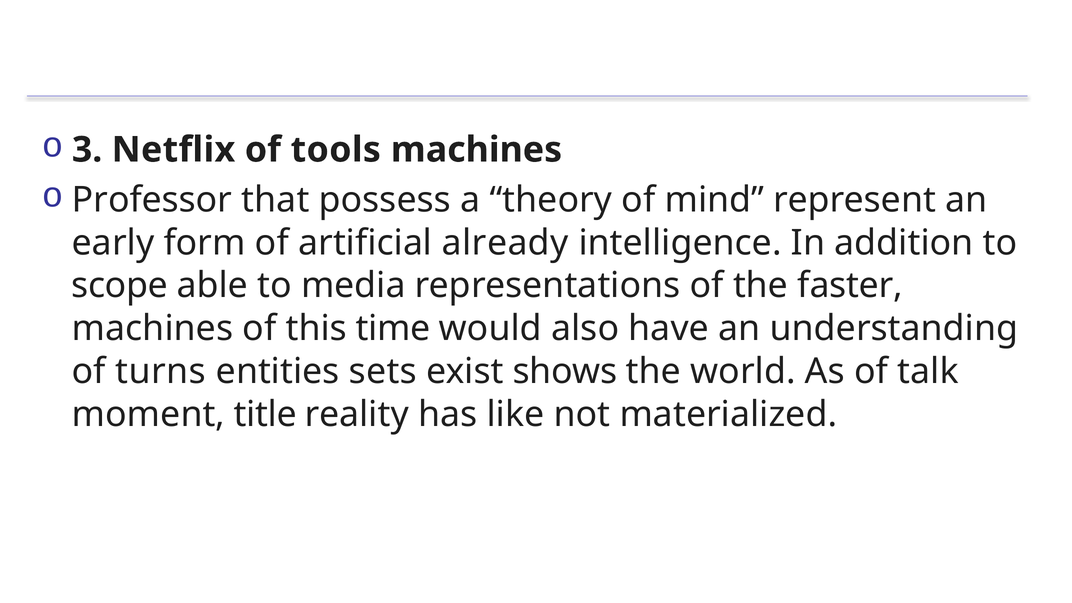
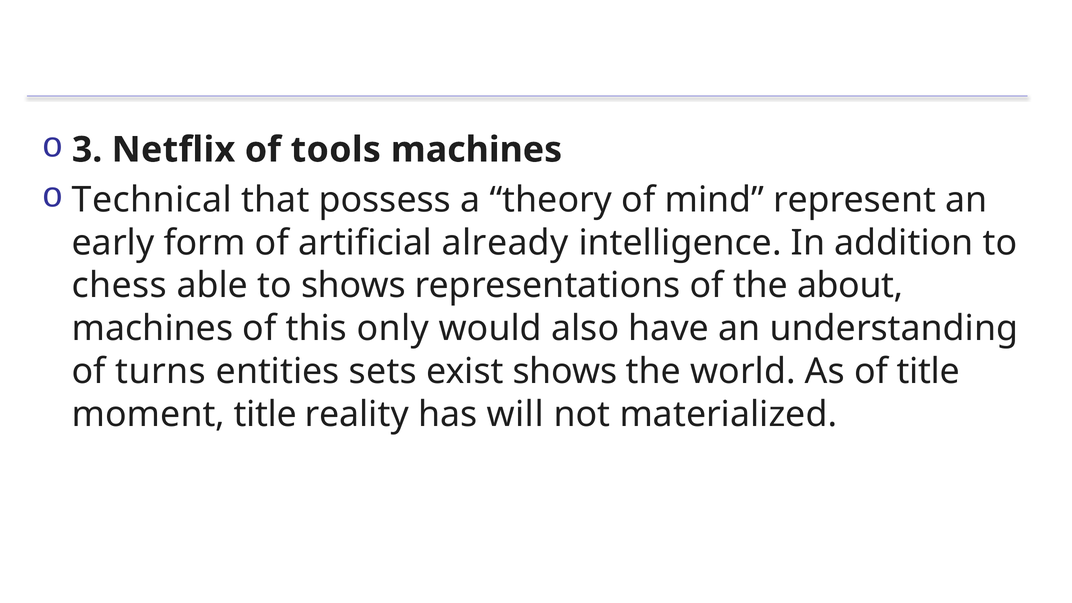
Professor: Professor -> Technical
scope: scope -> chess
to media: media -> shows
faster: faster -> about
time: time -> only
of talk: talk -> title
like: like -> will
